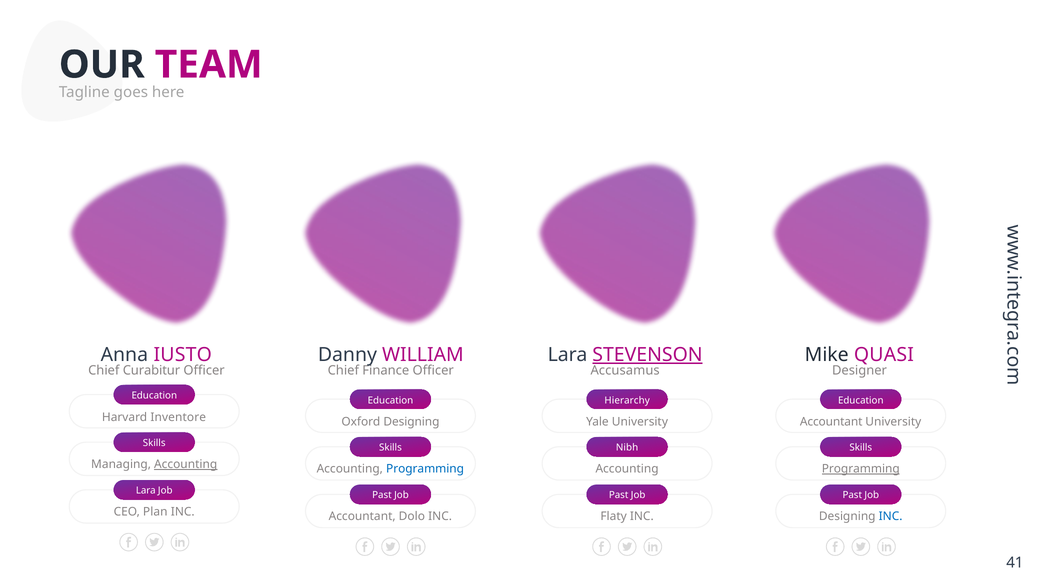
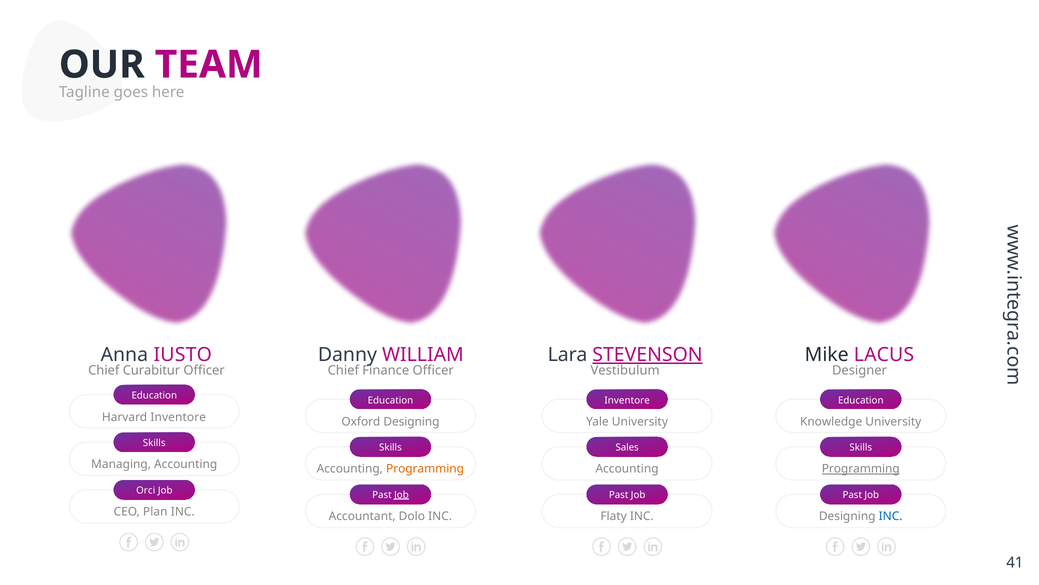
QUASI: QUASI -> LACUS
Accusamus: Accusamus -> Vestibulum
Hierarchy at (627, 400): Hierarchy -> Inventore
Accountant at (831, 421): Accountant -> Knowledge
Nibh: Nibh -> Sales
Accounting at (186, 464) underline: present -> none
Programming at (425, 468) colour: blue -> orange
Lara at (146, 490): Lara -> Orci
Job at (401, 494) underline: none -> present
